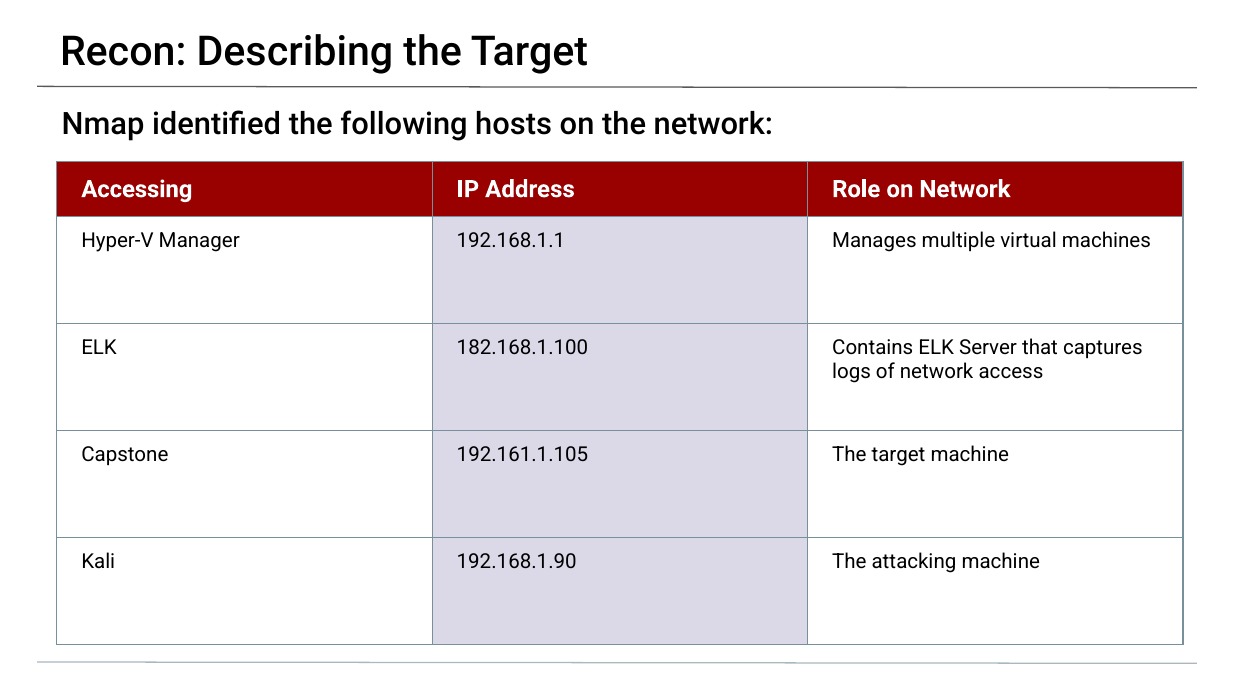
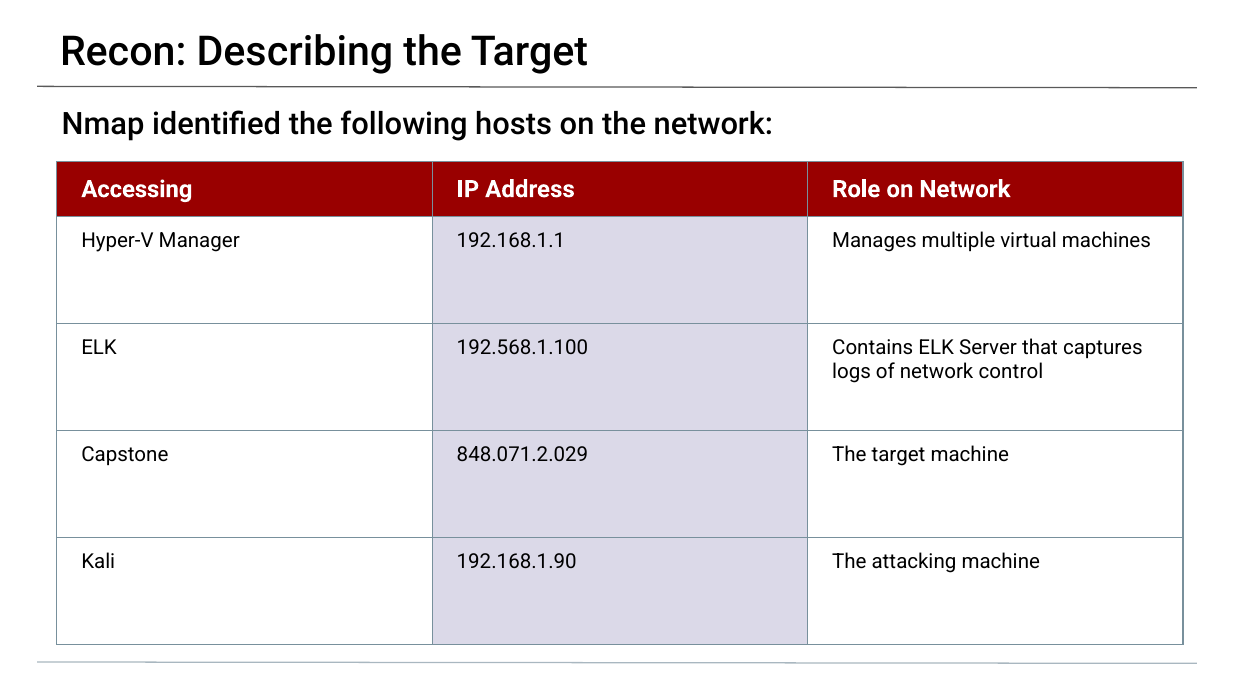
182.168.1.100: 182.168.1.100 -> 192.568.1.100
access: access -> control
192.161.1.105: 192.161.1.105 -> 848.071.2.029
